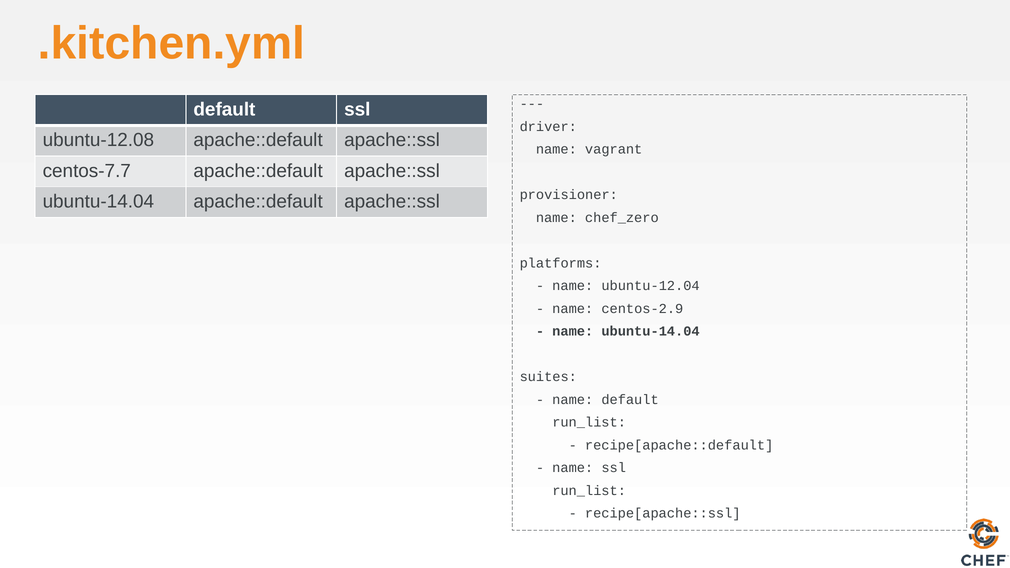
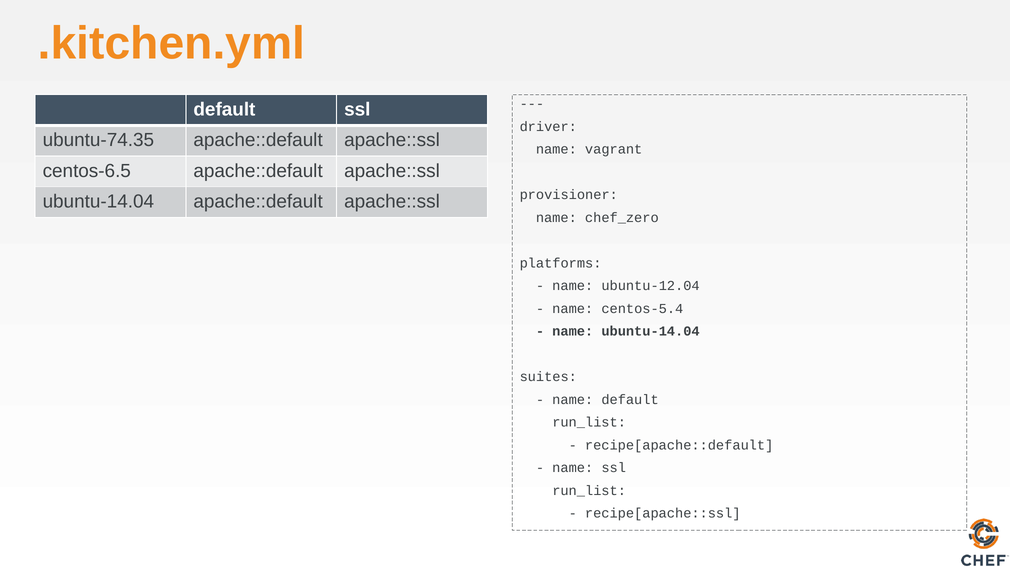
ubuntu-12.08: ubuntu-12.08 -> ubuntu-74.35
centos-7.7: centos-7.7 -> centos-6.5
centos-2.9: centos-2.9 -> centos-5.4
